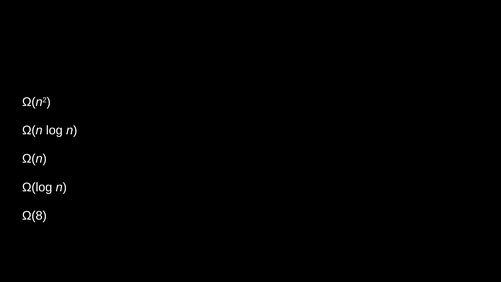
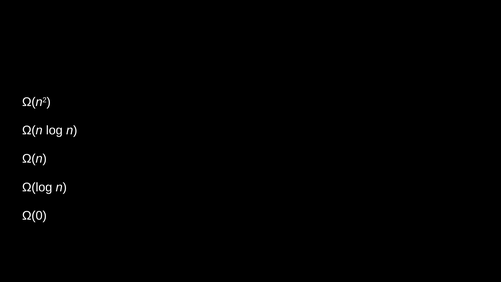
Ω(8: Ω(8 -> Ω(0
